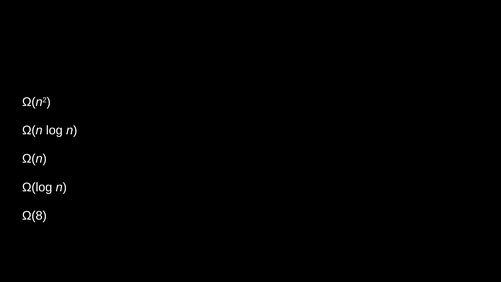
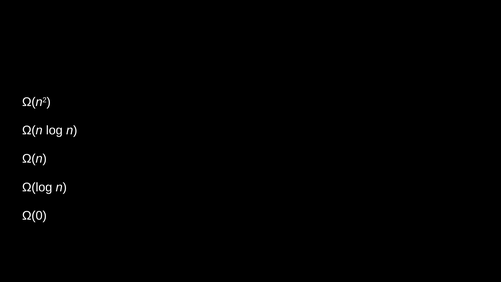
Ω(8: Ω(8 -> Ω(0
